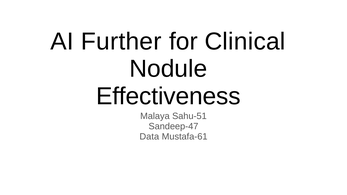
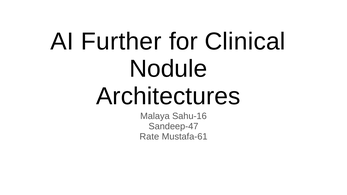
Effectiveness: Effectiveness -> Architectures
Sahu-51: Sahu-51 -> Sahu-16
Data: Data -> Rate
